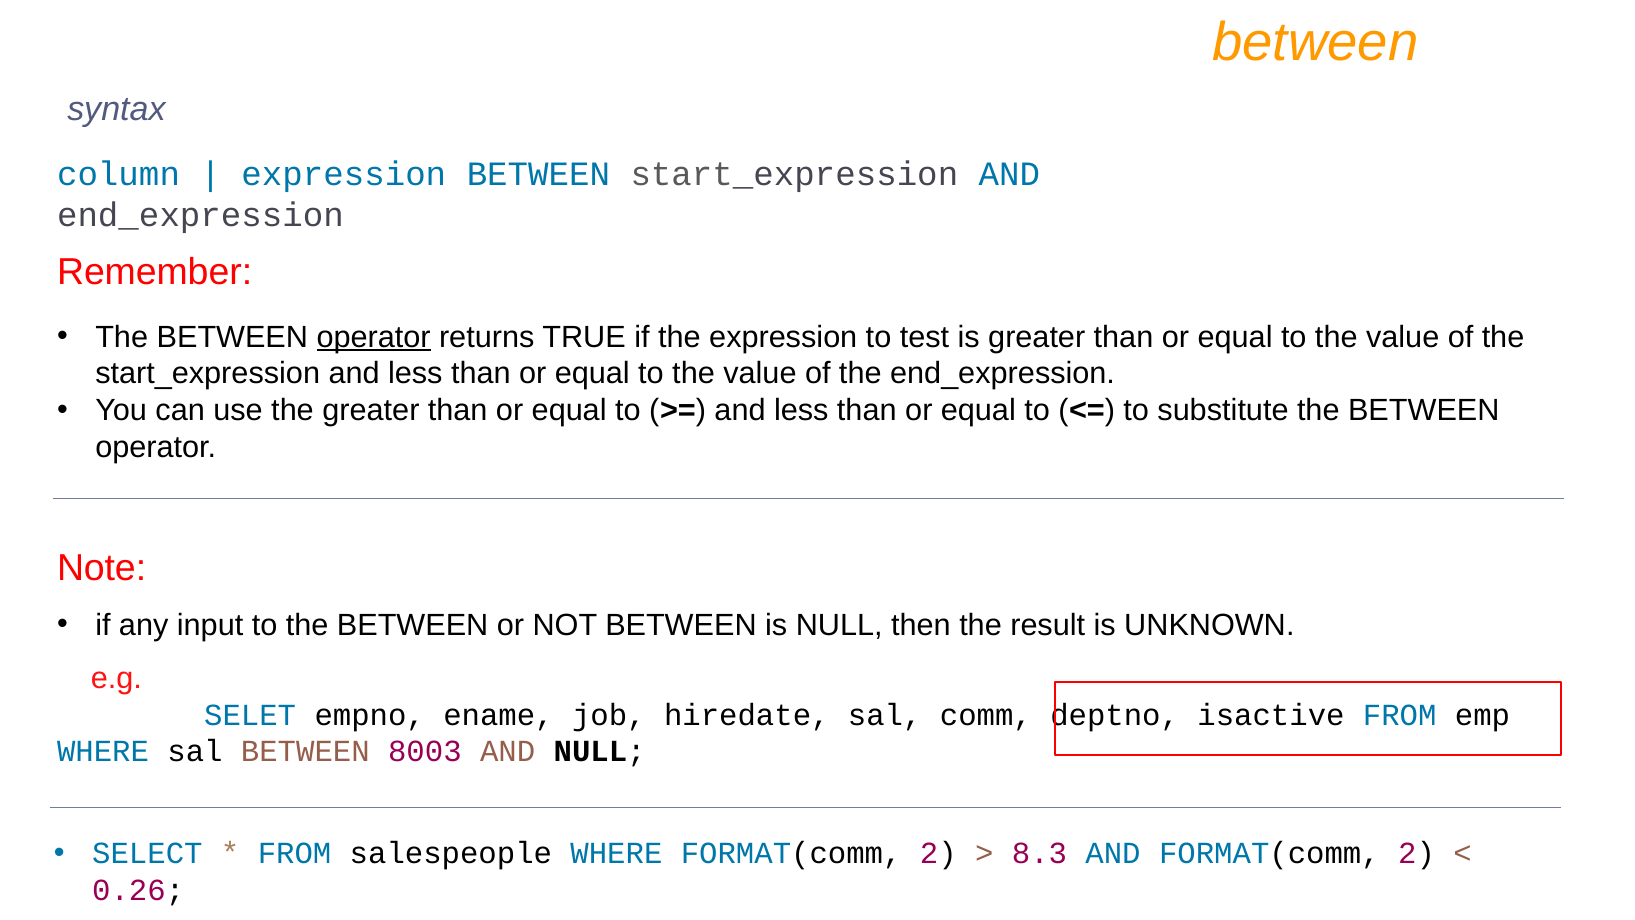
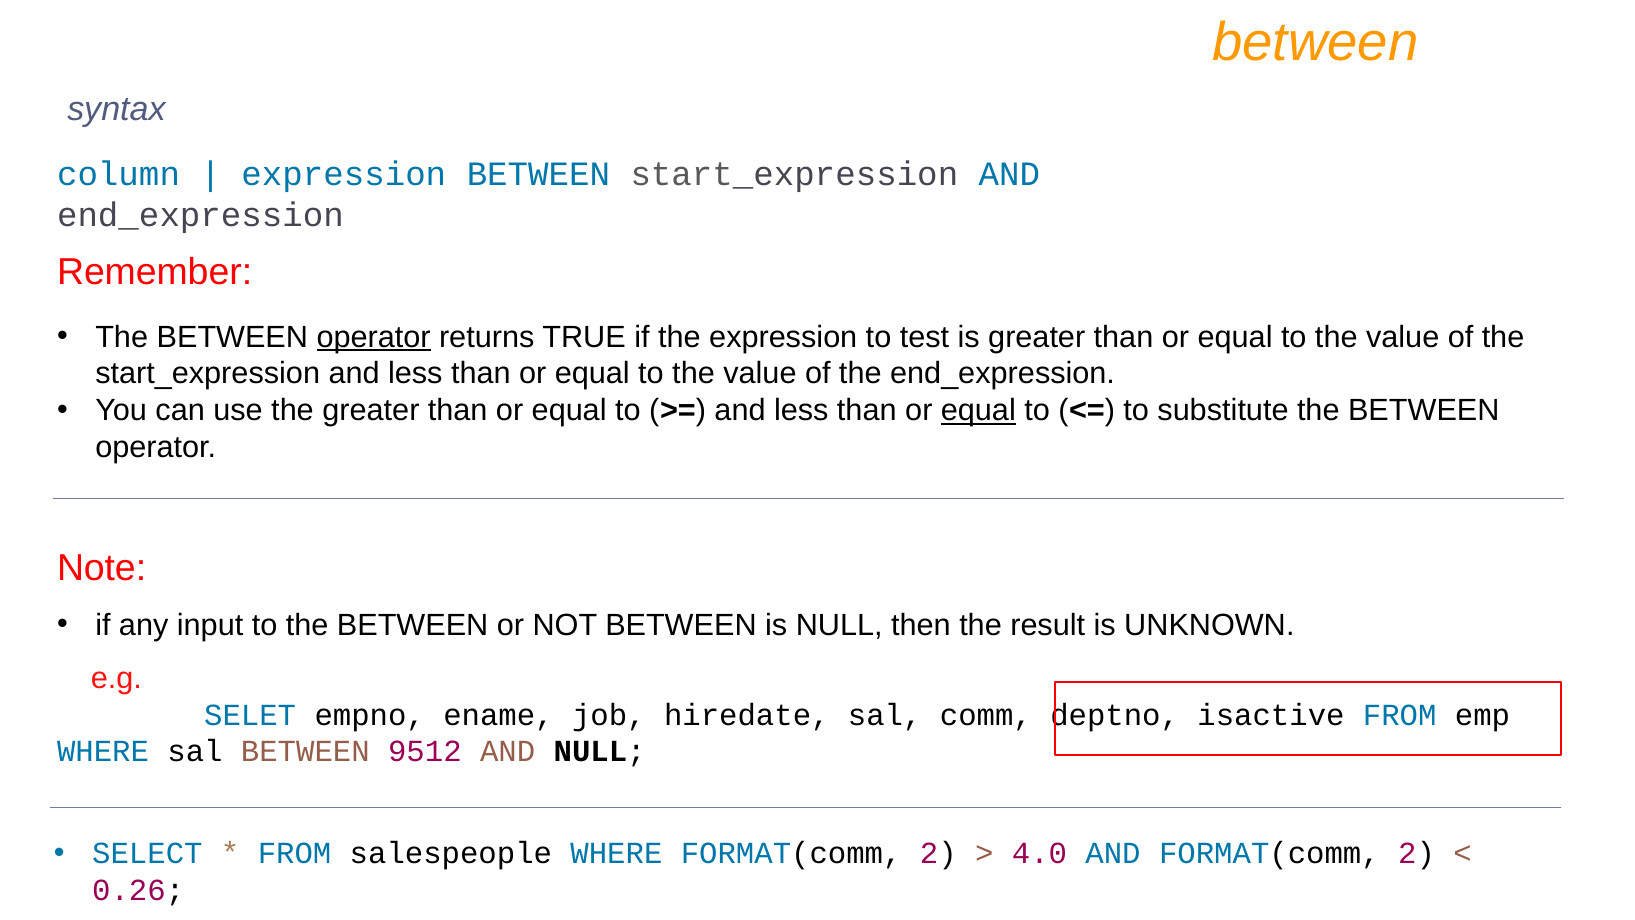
equal at (978, 410) underline: none -> present
8003: 8003 -> 9512
8.3: 8.3 -> 4.0
